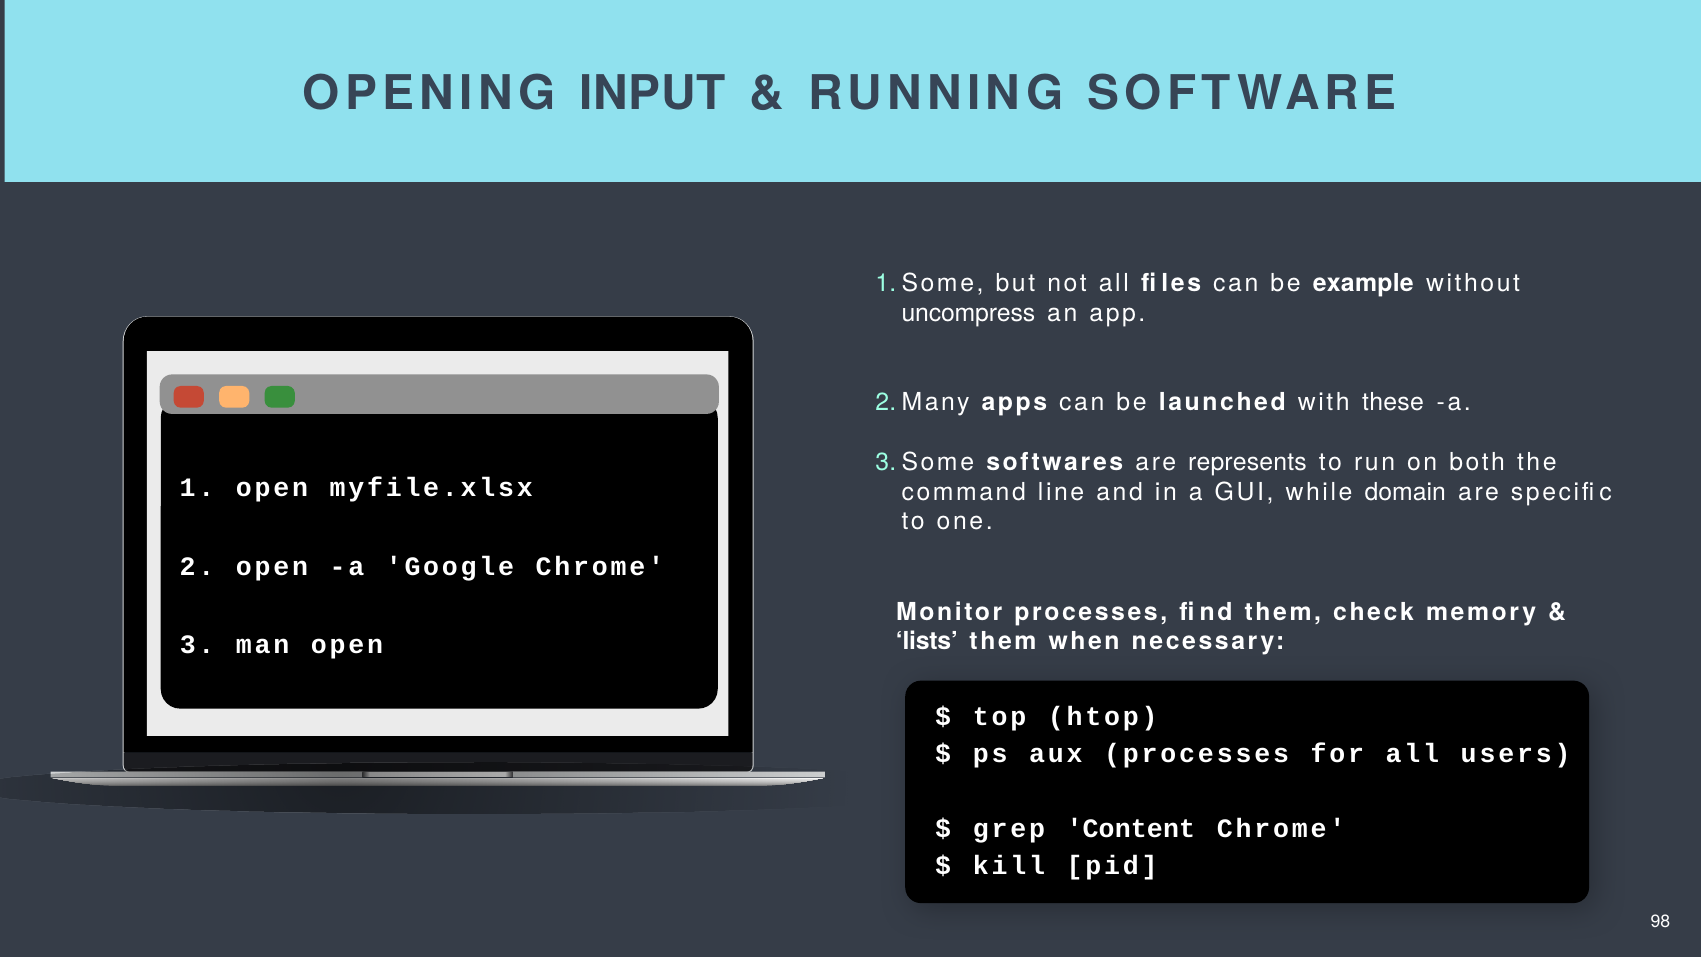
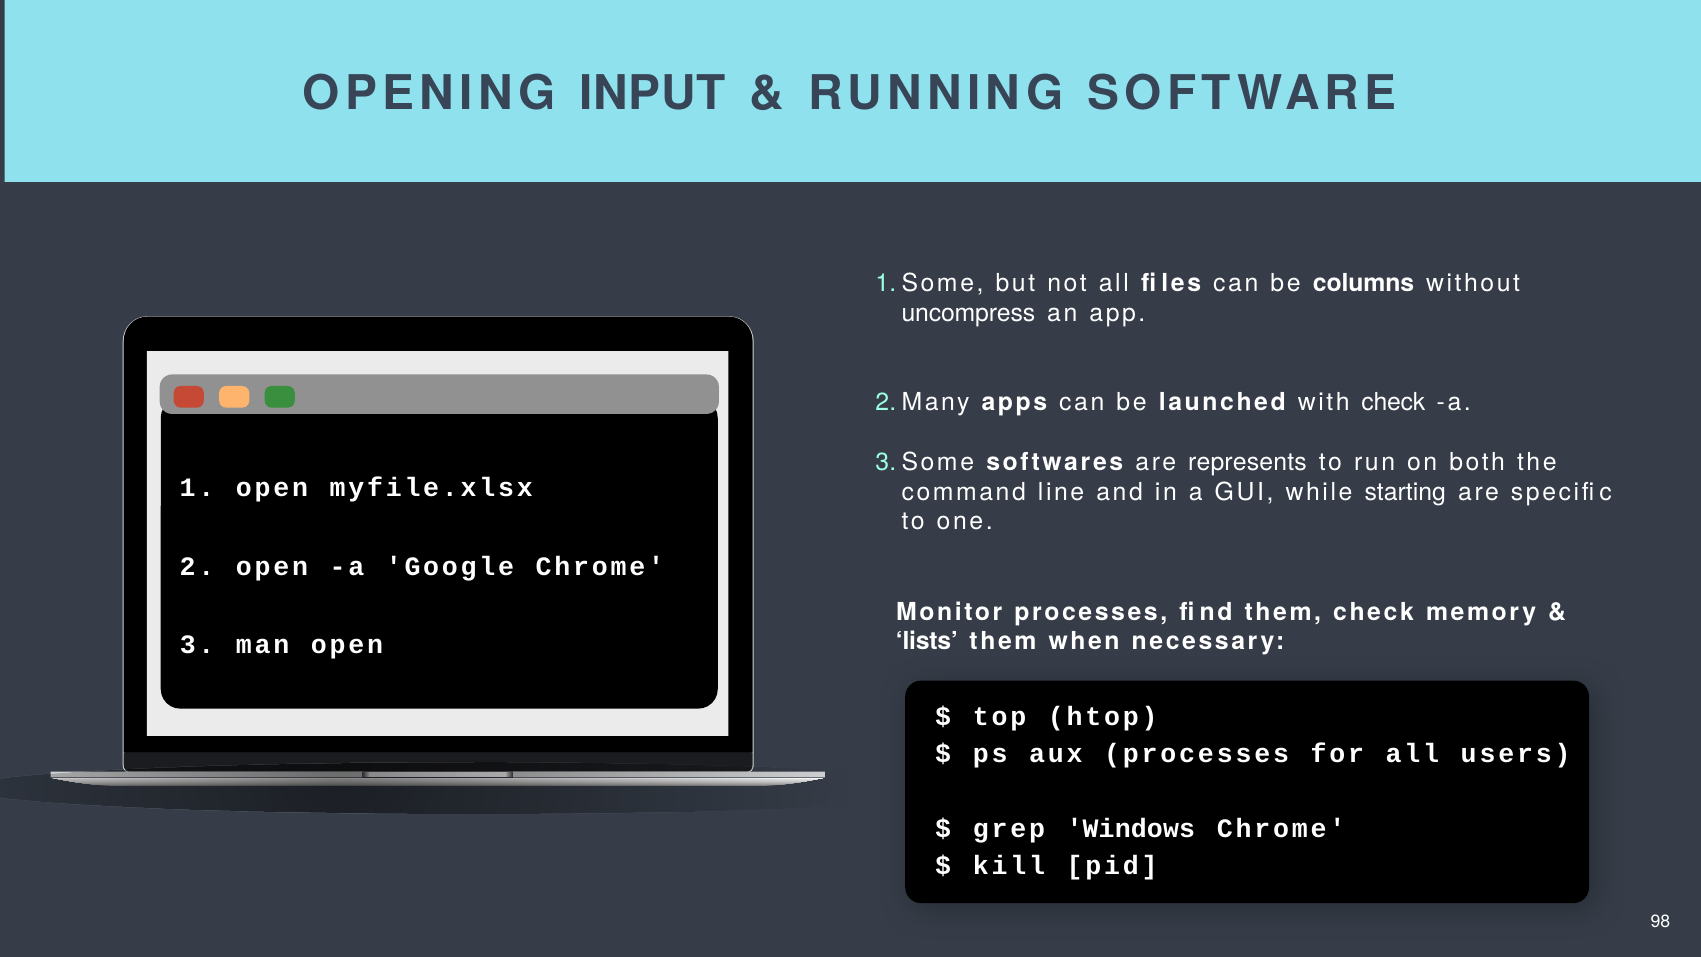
example: example -> columns
with these: these -> check
domain: domain -> starting
Content: Content -> Windows
